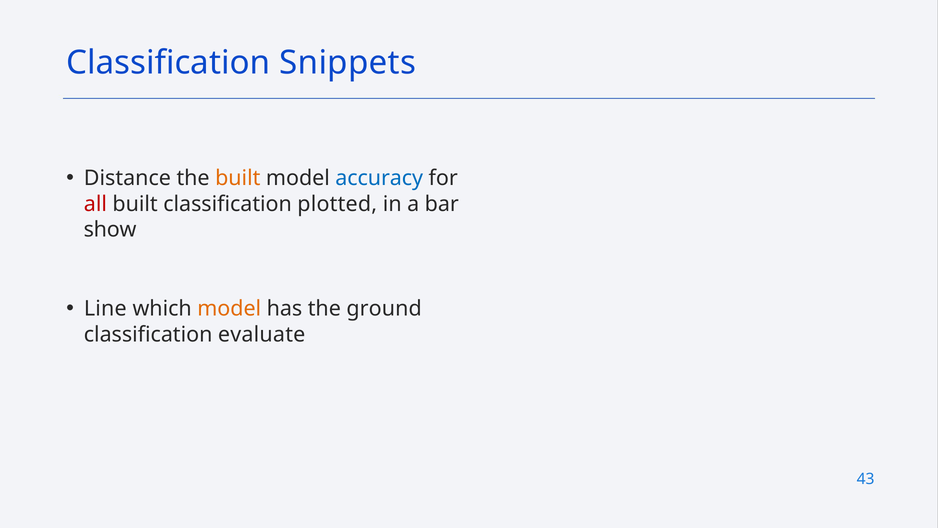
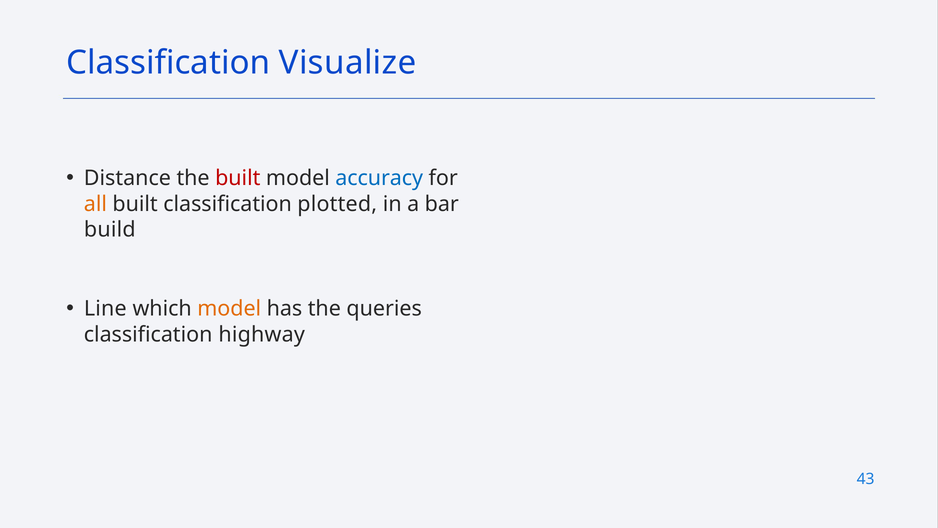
Snippets: Snippets -> Visualize
built at (238, 178) colour: orange -> red
all colour: red -> orange
show: show -> build
ground: ground -> queries
evaluate: evaluate -> highway
